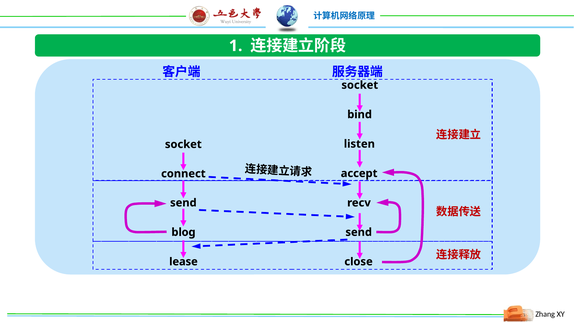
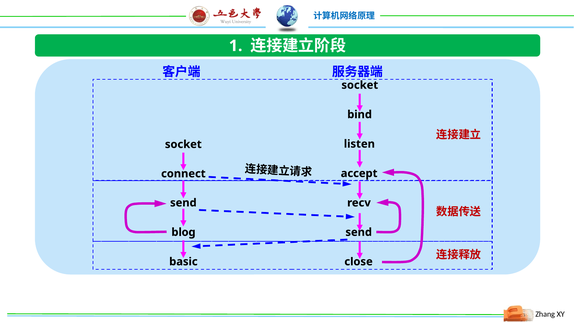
lease: lease -> basic
